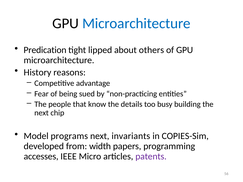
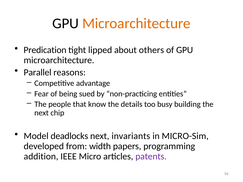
Microarchitecture at (136, 24) colour: blue -> orange
History: History -> Parallel
programs: programs -> deadlocks
COPIES-Sim: COPIES-Sim -> MICRO-Sim
accesses: accesses -> addition
